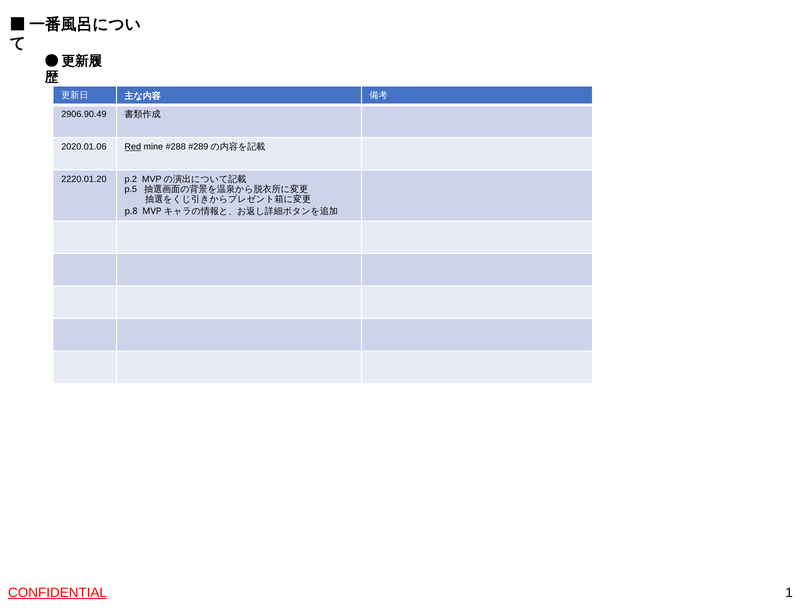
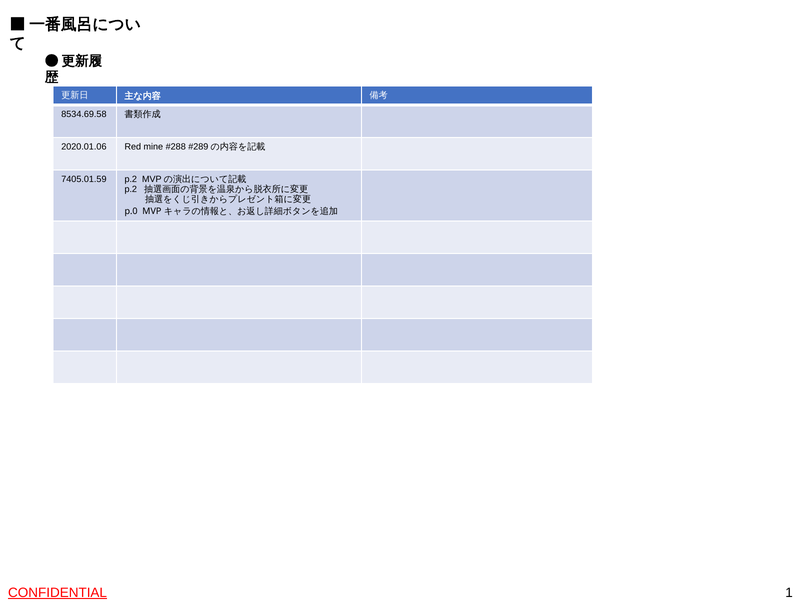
2906.90.49: 2906.90.49 -> 8534.69.58
Red underline: present -> none
2220.01.20: 2220.01.20 -> 7405.01.59
p.5 at (131, 189): p.5 -> p.2
p.8: p.8 -> p.0
